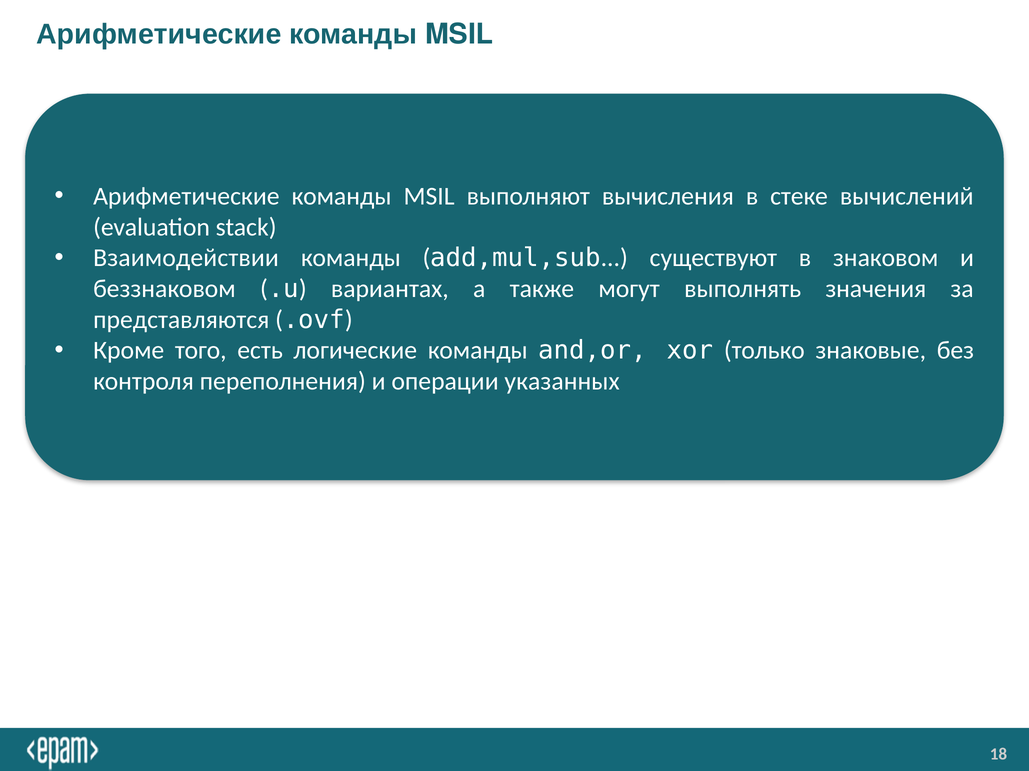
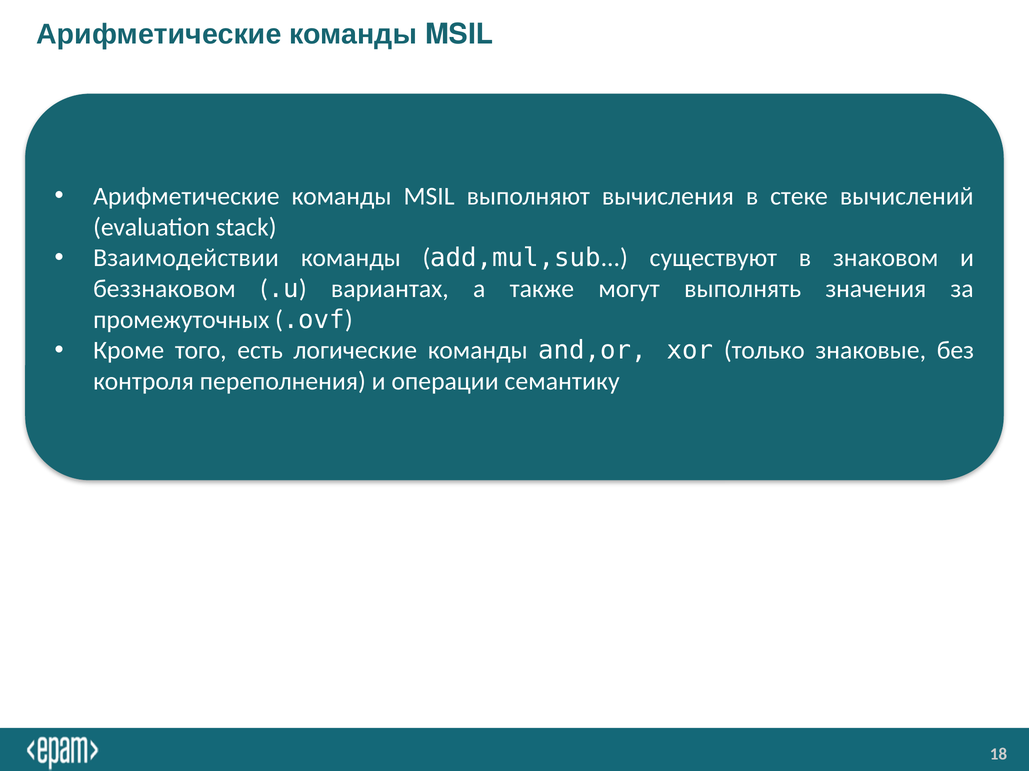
представляются: представляются -> промежуточных
указанных: указанных -> семантику
